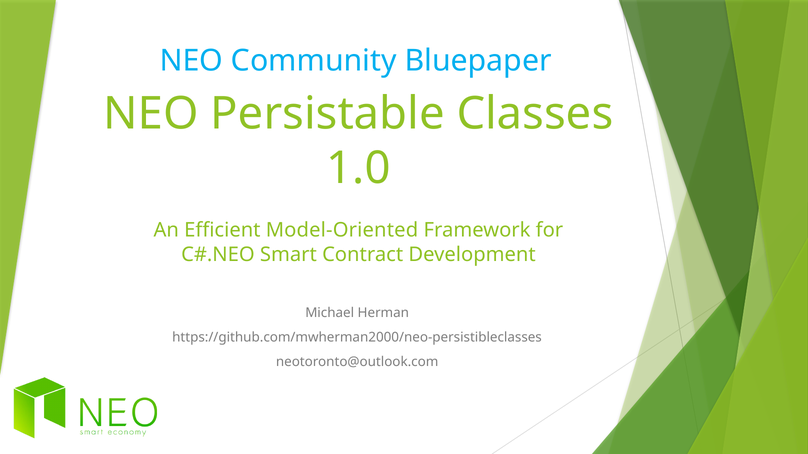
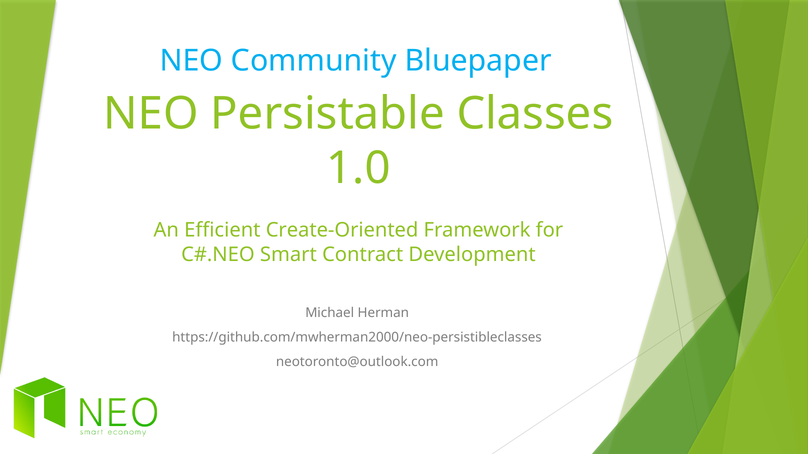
Model-Oriented: Model-Oriented -> Create-Oriented
